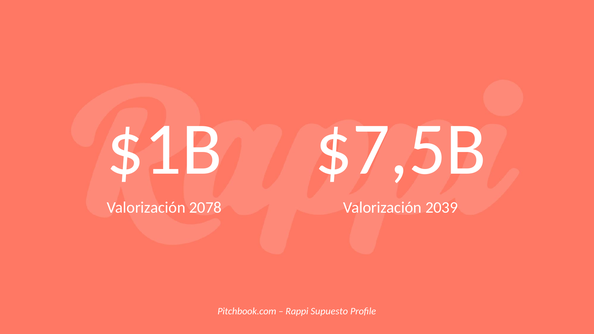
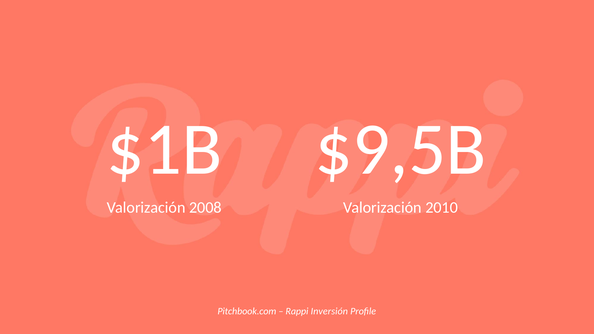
$7,5B: $7,5B -> $9,5B
2078: 2078 -> 2008
2039: 2039 -> 2010
Supuesto: Supuesto -> Inversión
